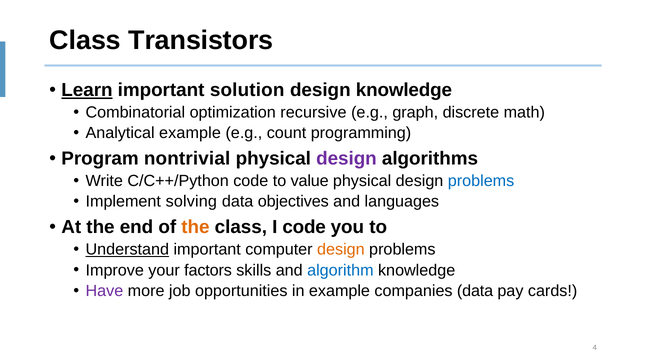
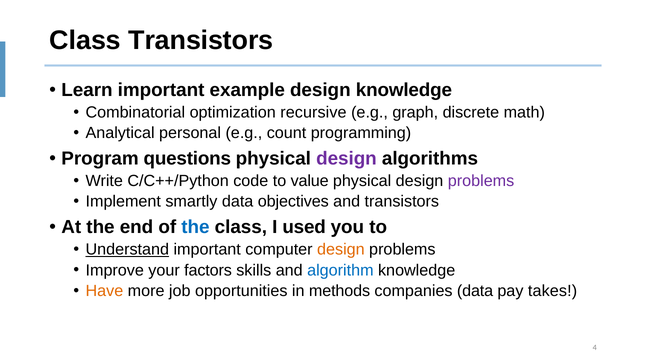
Learn underline: present -> none
solution: solution -> example
Analytical example: example -> personal
nontrivial: nontrivial -> questions
problems at (481, 181) colour: blue -> purple
solving: solving -> smartly
and languages: languages -> transistors
the at (195, 227) colour: orange -> blue
I code: code -> used
Have colour: purple -> orange
in example: example -> methods
cards: cards -> takes
